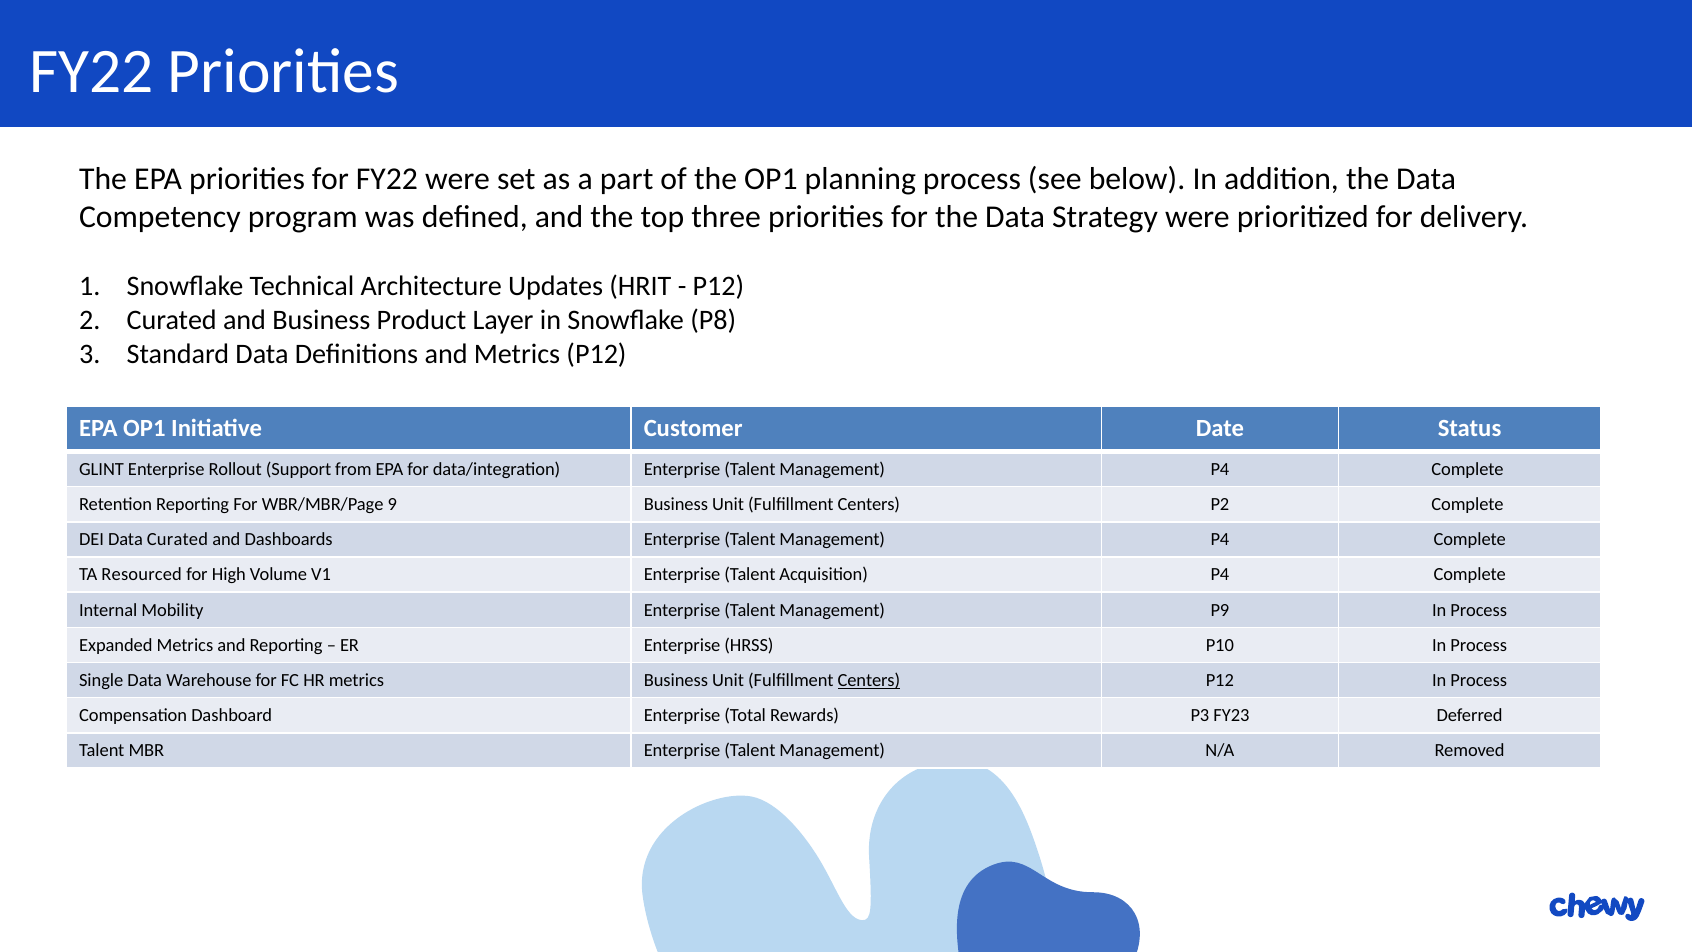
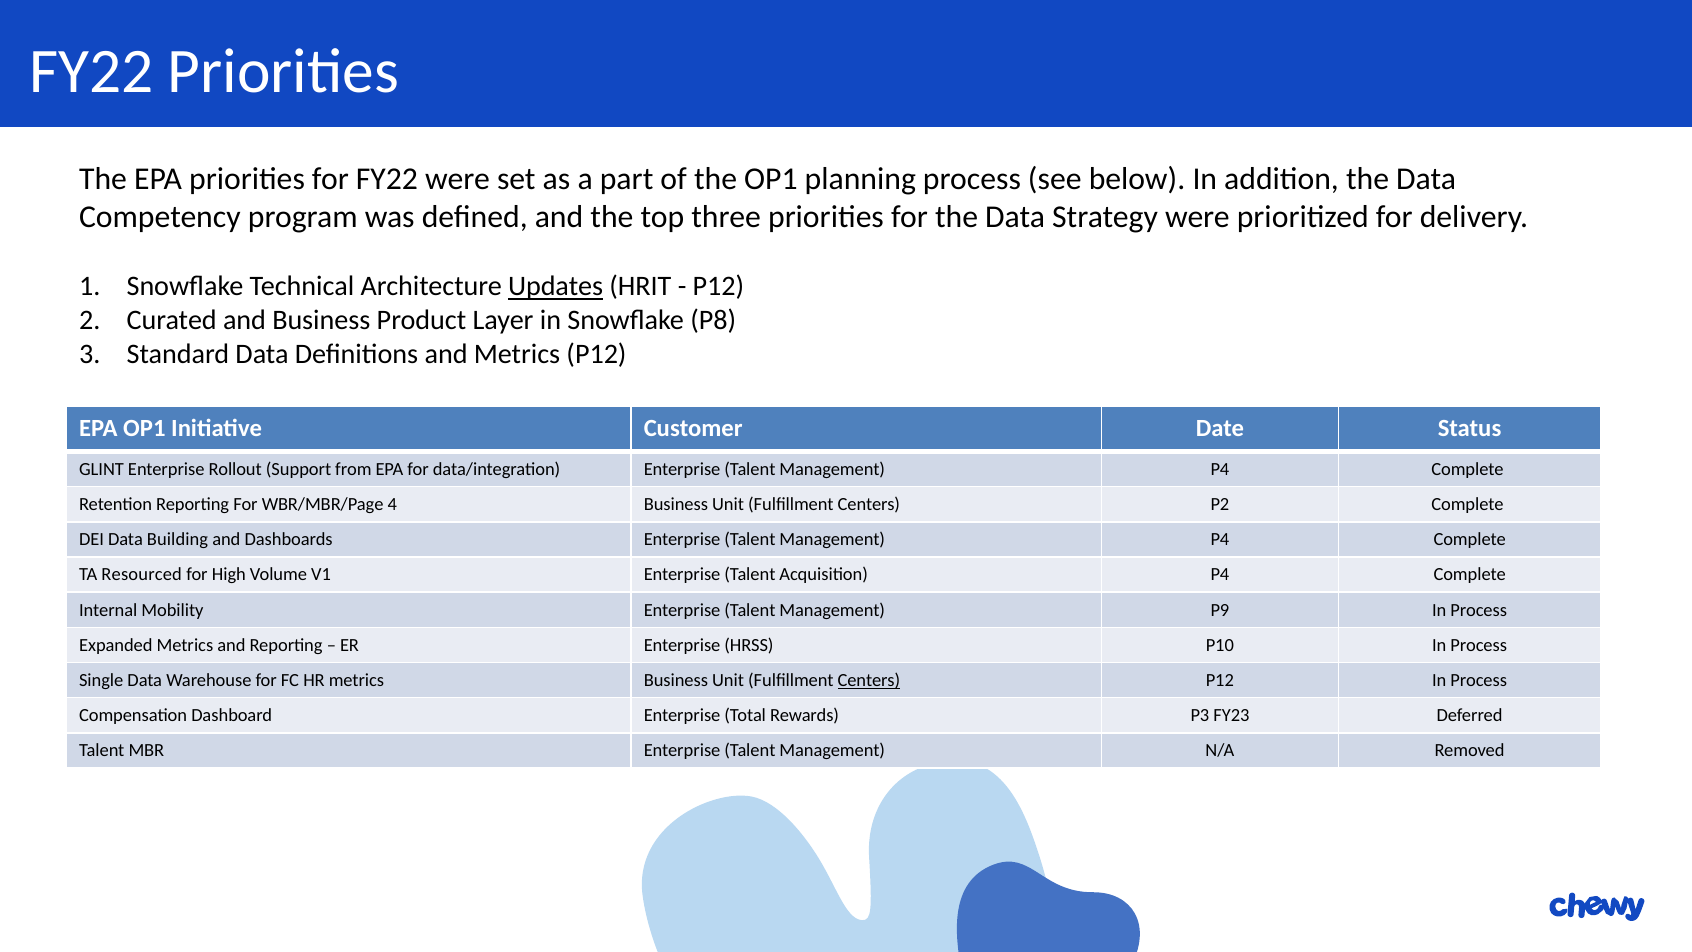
Updates underline: none -> present
9: 9 -> 4
Data Curated: Curated -> Building
